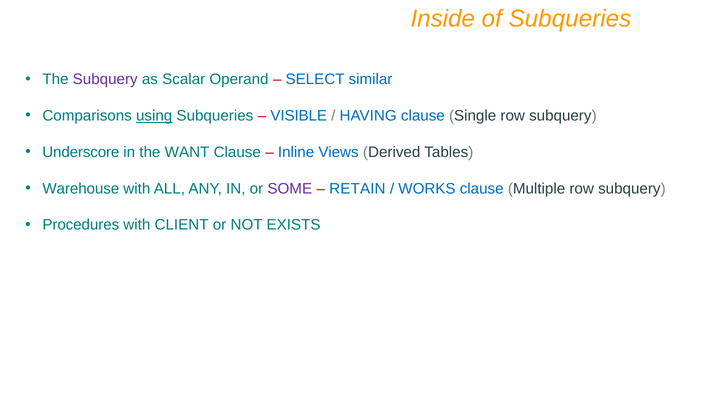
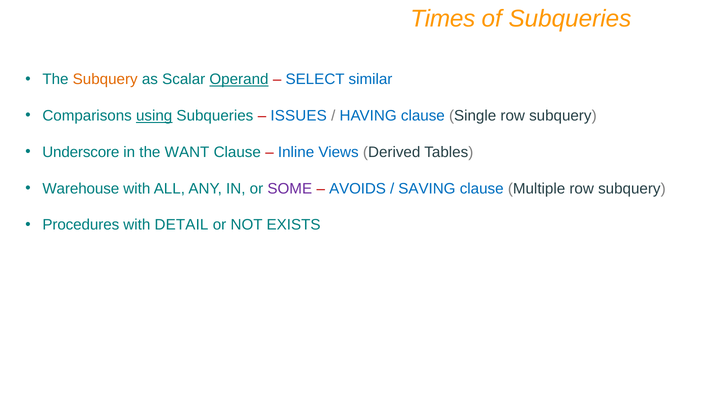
Inside: Inside -> Times
Subquery at (105, 80) colour: purple -> orange
Operand underline: none -> present
VISIBLE: VISIBLE -> ISSUES
RETAIN: RETAIN -> AVOIDS
WORKS: WORKS -> SAVING
CLIENT: CLIENT -> DETAIL
